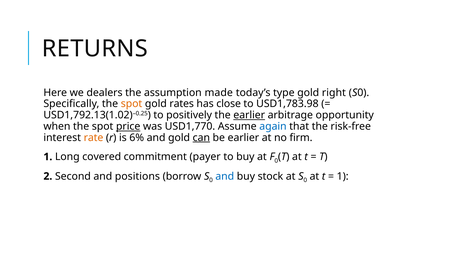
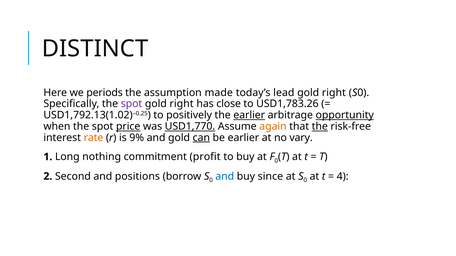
RETURNS: RETURNS -> DISTINCT
dealers: dealers -> periods
type: type -> lead
spot at (132, 104) colour: orange -> purple
rates at (182, 104): rates -> right
USD1,783.98: USD1,783.98 -> USD1,783.26
opportunity underline: none -> present
USD1,770 underline: none -> present
again colour: blue -> orange
the at (320, 127) underline: none -> present
6%: 6% -> 9%
firm: firm -> vary
covered: covered -> nothing
payer: payer -> profit
stock: stock -> since
1 at (343, 177): 1 -> 4
